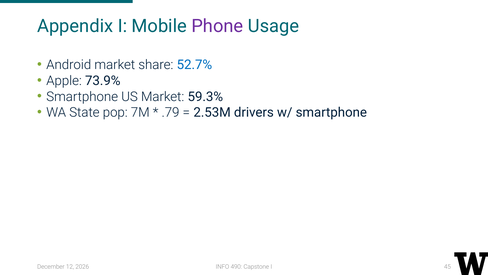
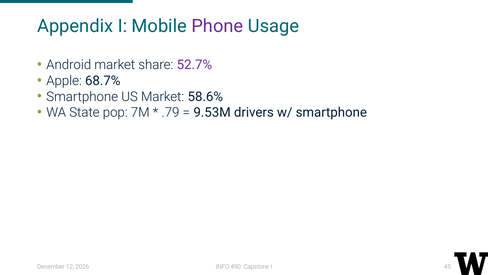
52.7% colour: blue -> purple
73.9%: 73.9% -> 68.7%
59.3%: 59.3% -> 58.6%
2.53M: 2.53M -> 9.53M
